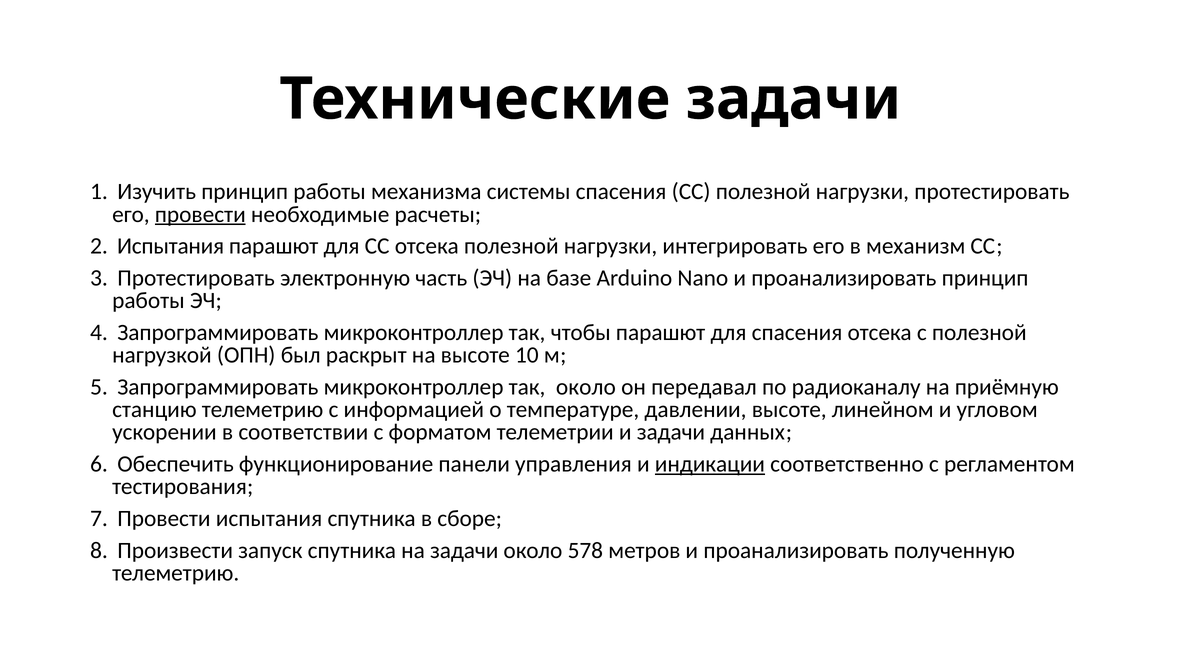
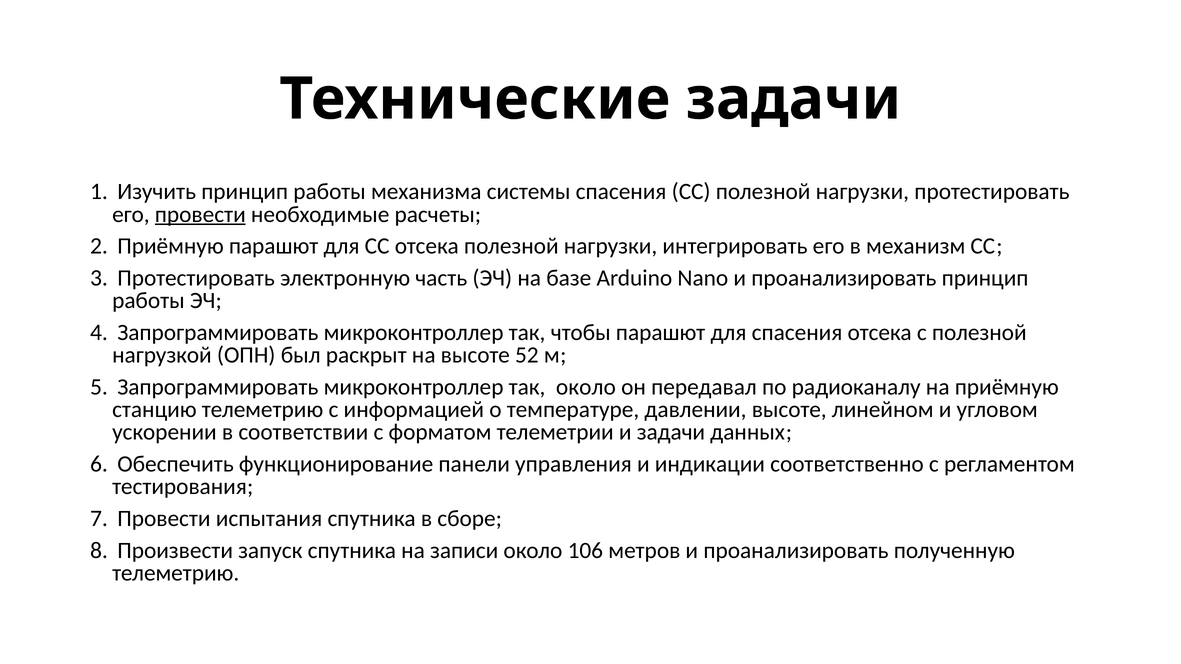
Испытания at (171, 246): Испытания -> Приёмную
10: 10 -> 52
индикации underline: present -> none
на задачи: задачи -> записи
578: 578 -> 106
